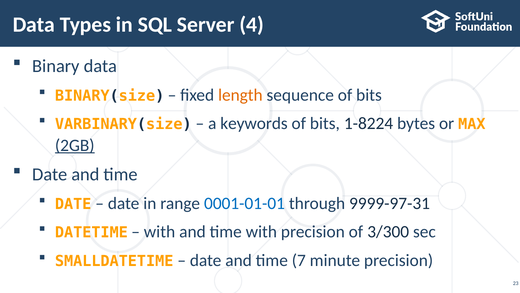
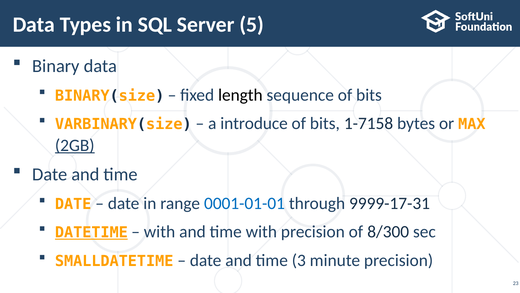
4: 4 -> 5
length colour: orange -> black
keywords: keywords -> introduce
1-8224: 1-8224 -> 1-7158
9999-97-31: 9999-97-31 -> 9999-17-31
DATETIME underline: none -> present
3/300: 3/300 -> 8/300
7: 7 -> 3
